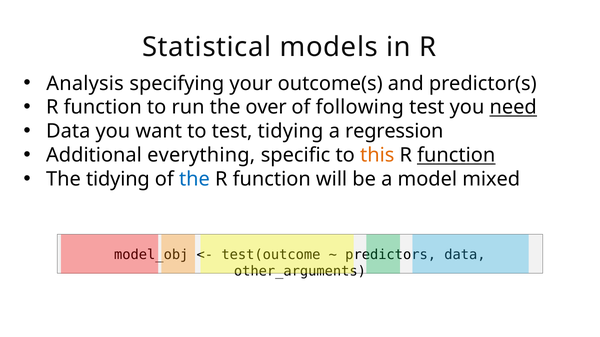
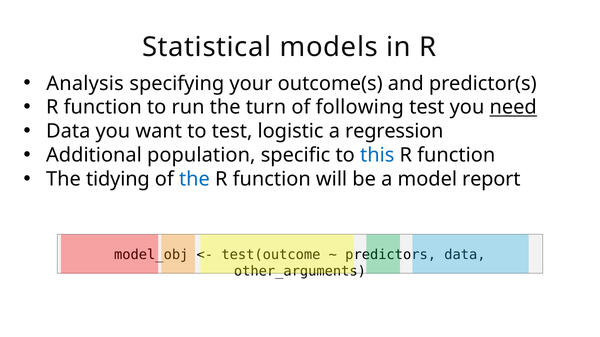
over: over -> turn
test tidying: tidying -> logistic
everything: everything -> population
this colour: orange -> blue
function at (456, 156) underline: present -> none
mixed: mixed -> report
